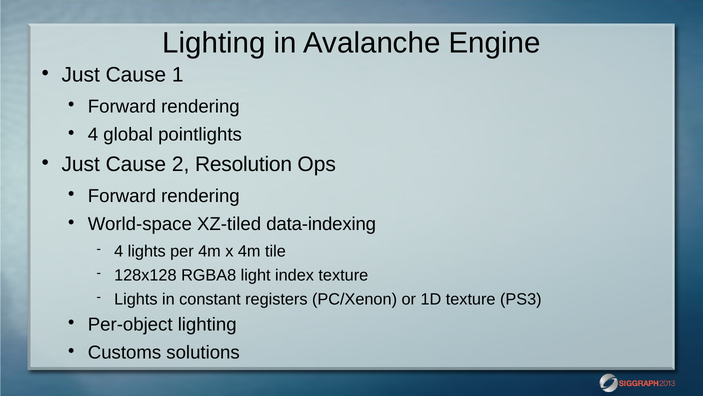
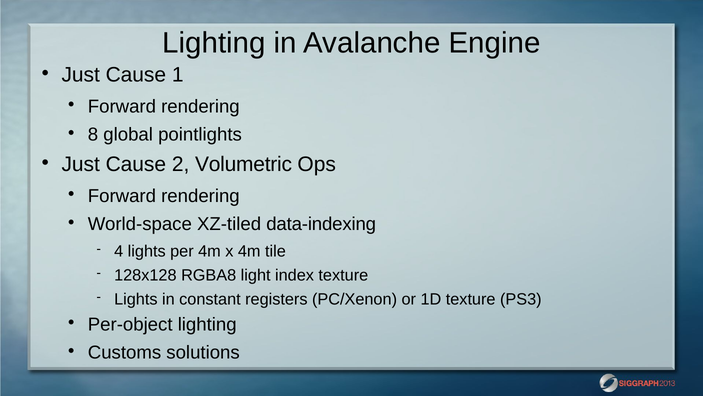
4 at (93, 135): 4 -> 8
Resolution: Resolution -> Volumetric
